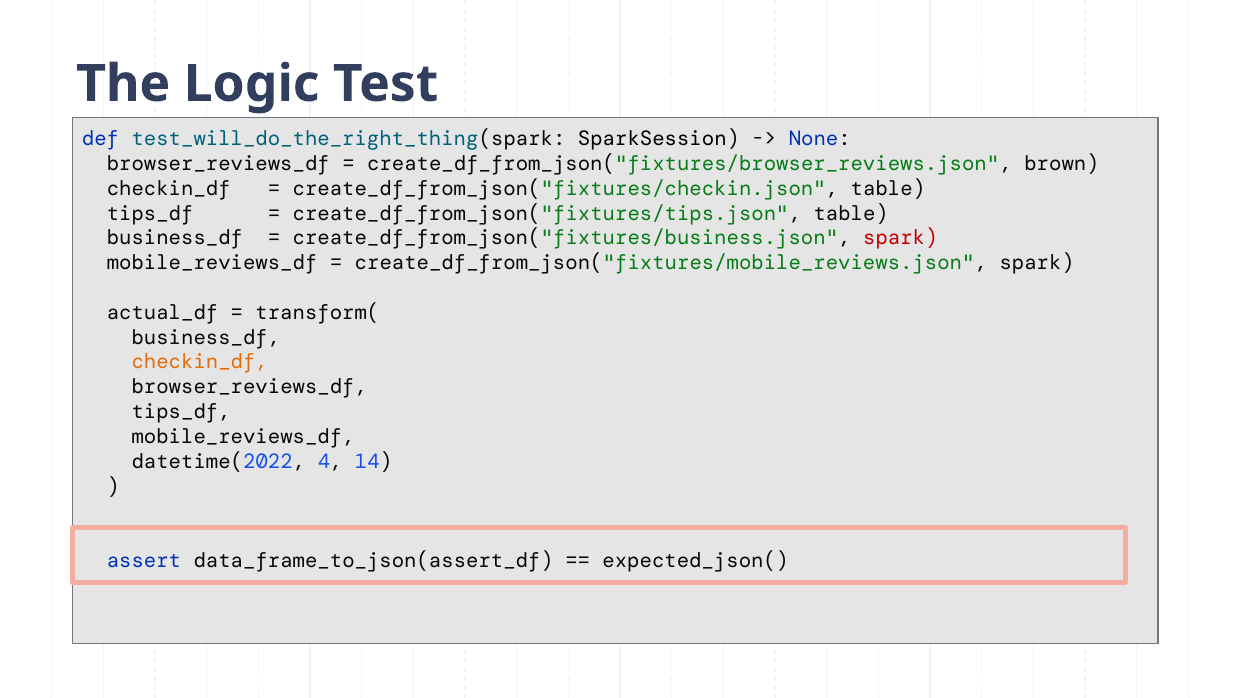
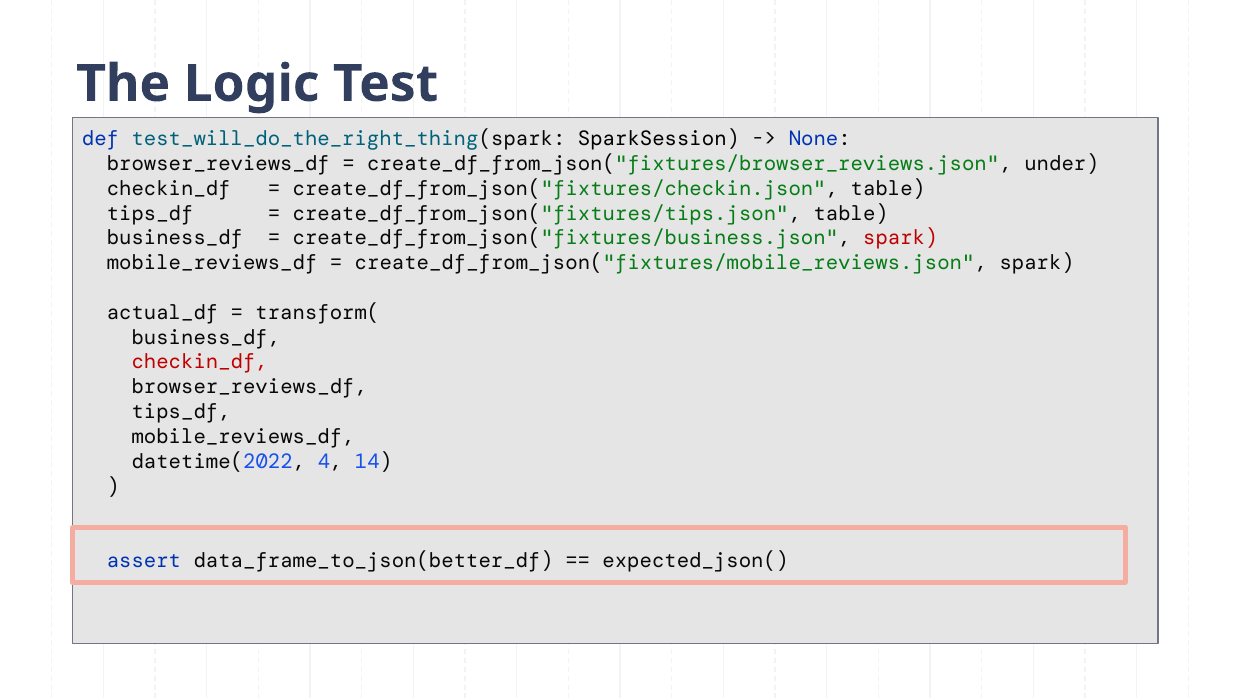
brown: brown -> under
checkin_df at (200, 362) colour: orange -> red
data_frame_to_json(assert_df: data_frame_to_json(assert_df -> data_frame_to_json(better_df
